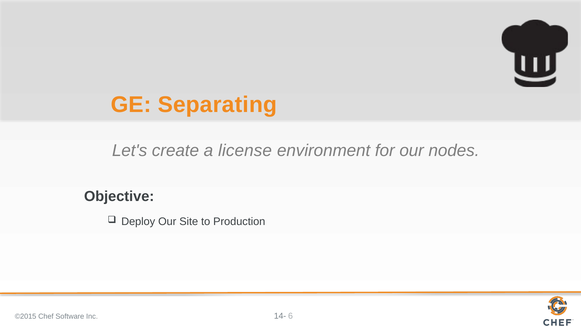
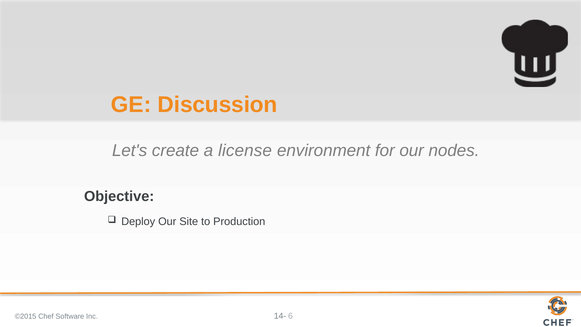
Separating: Separating -> Discussion
